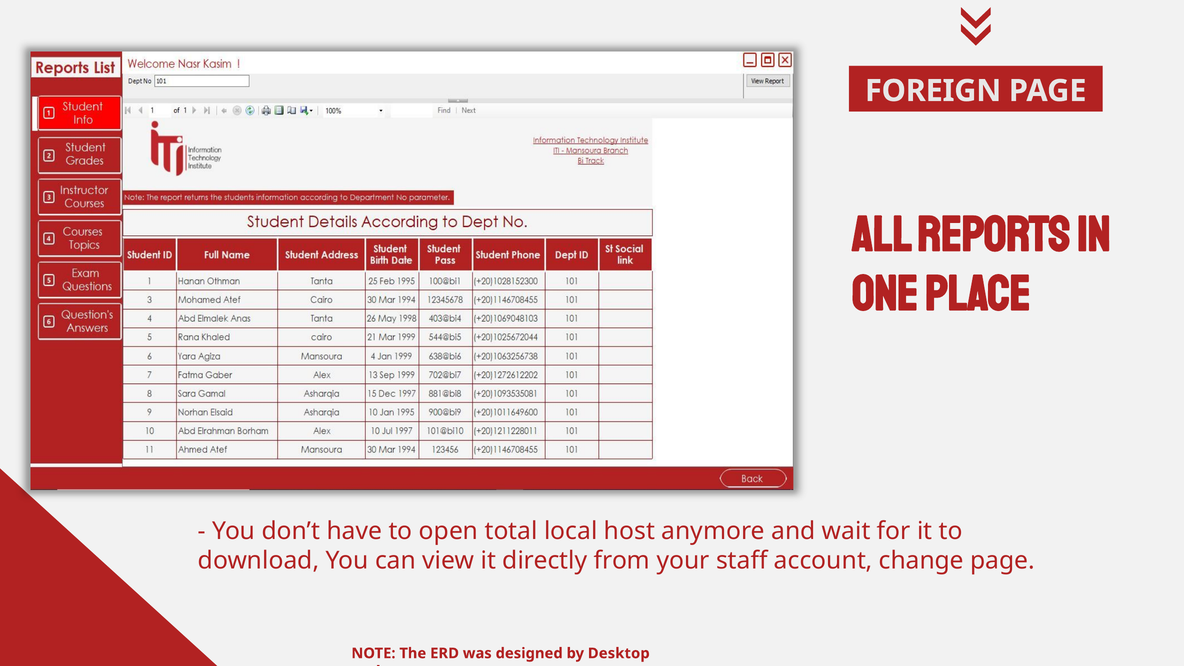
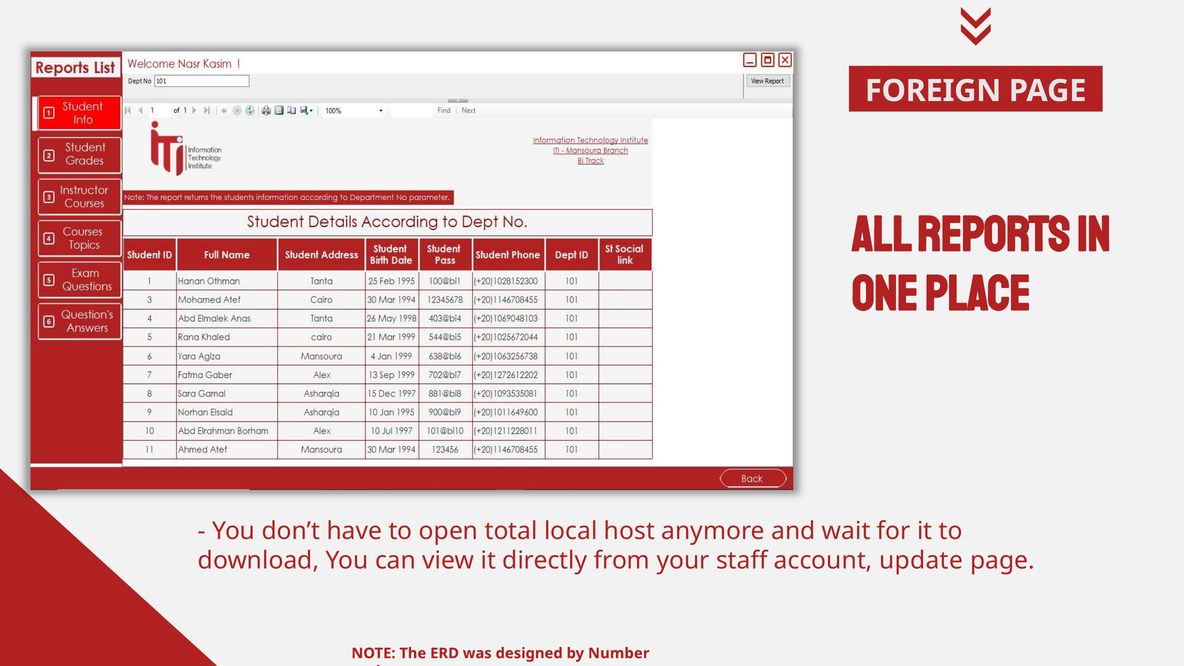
change: change -> update
Desktop: Desktop -> Number
